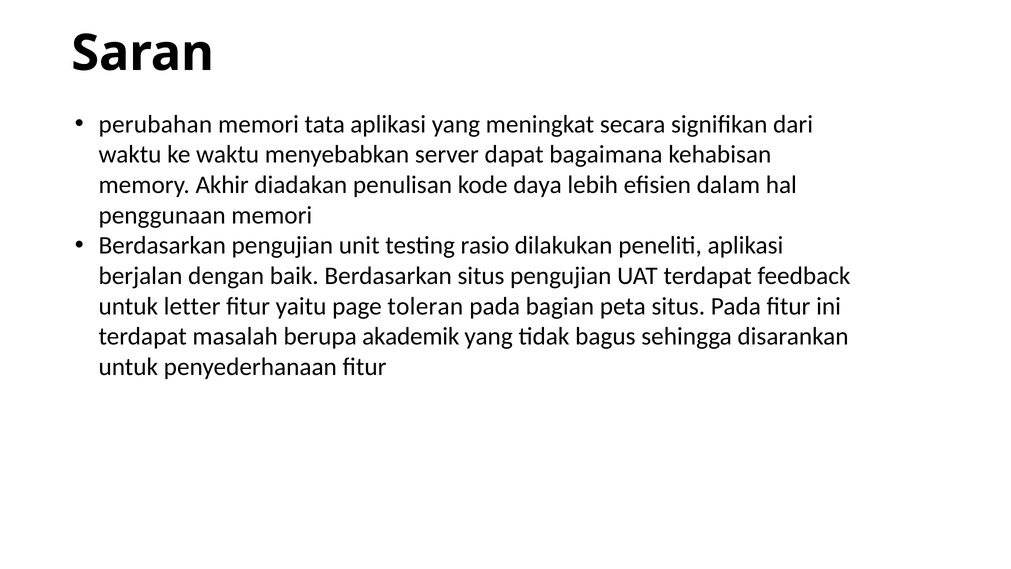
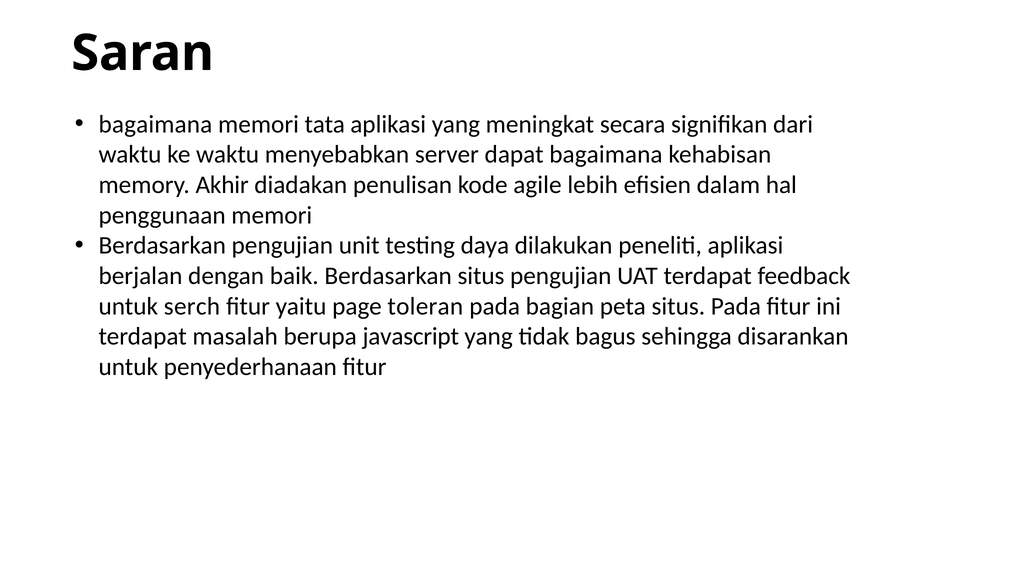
perubahan at (155, 124): perubahan -> bagaimana
daya: daya -> agile
rasio: rasio -> daya
letter: letter -> serch
akademik: akademik -> javascript
